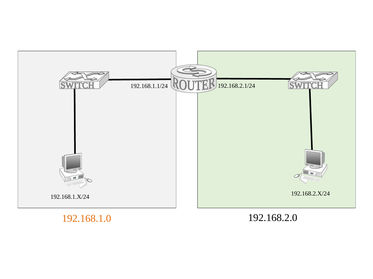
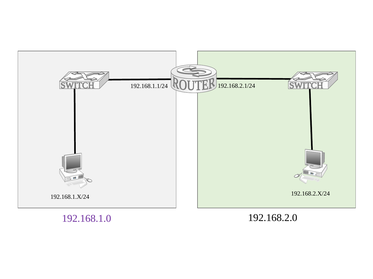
192.168.1.0 colour: orange -> purple
